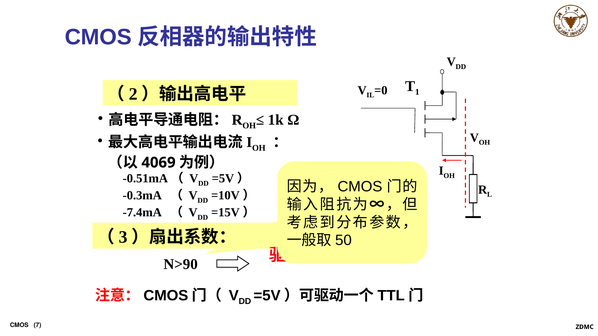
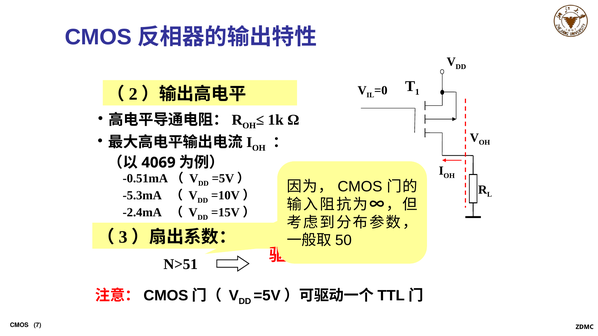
-0.3mA: -0.3mA -> -5.3mA
-7.4mA: -7.4mA -> -2.4mA
N>90: N>90 -> N>51
